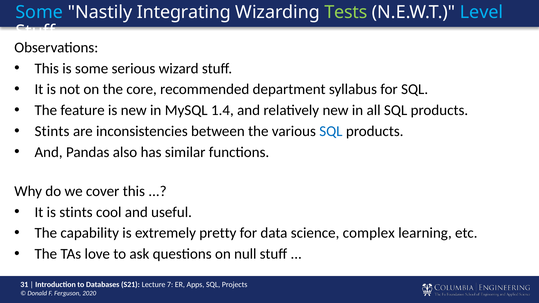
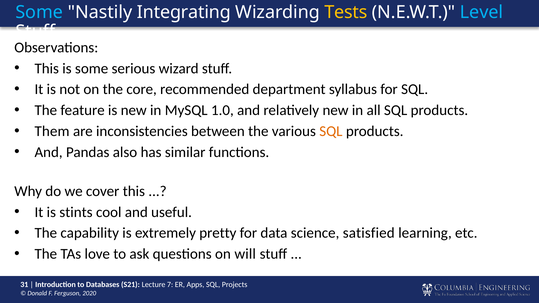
Tests colour: light green -> yellow
1.4: 1.4 -> 1.0
Stints at (52, 131): Stints -> Them
SQL at (331, 131) colour: blue -> orange
complex: complex -> satisfied
null: null -> will
